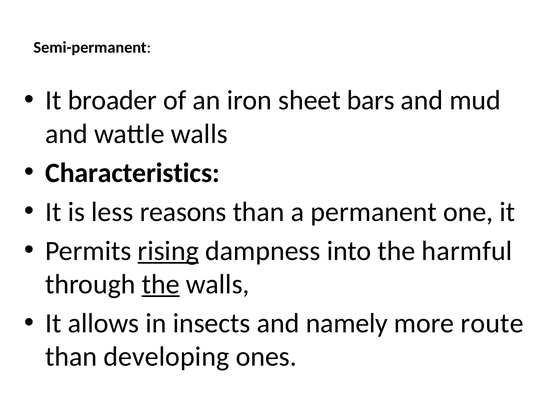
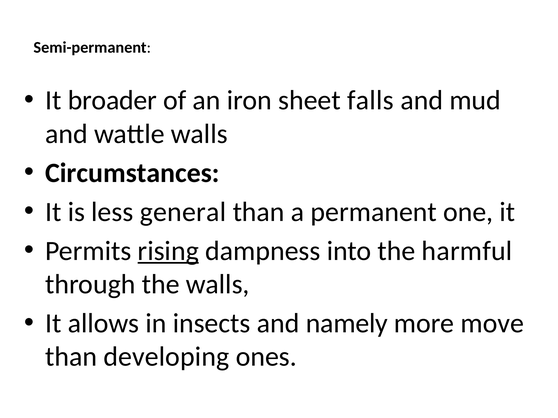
bars: bars -> falls
Characteristics: Characteristics -> Circumstances
reasons: reasons -> general
the at (161, 285) underline: present -> none
route: route -> move
